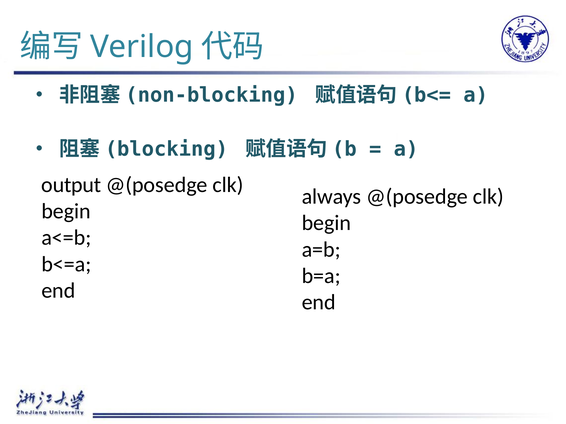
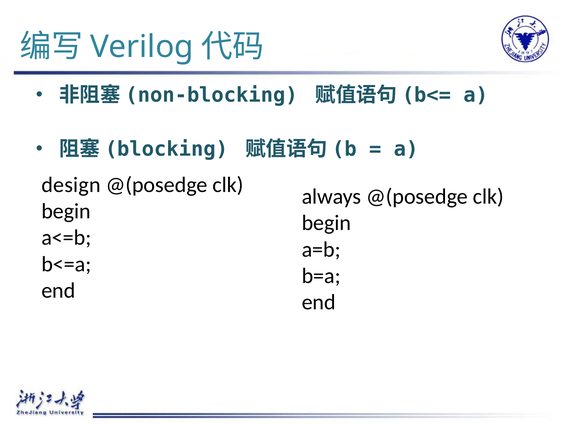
output: output -> design
